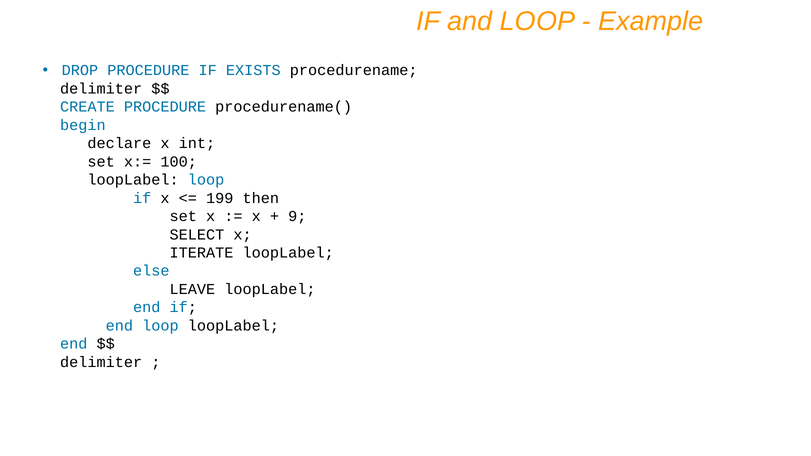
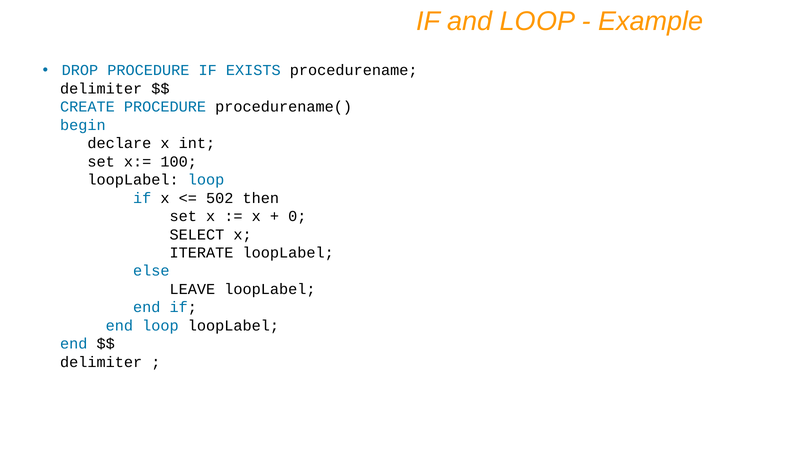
199: 199 -> 502
9: 9 -> 0
